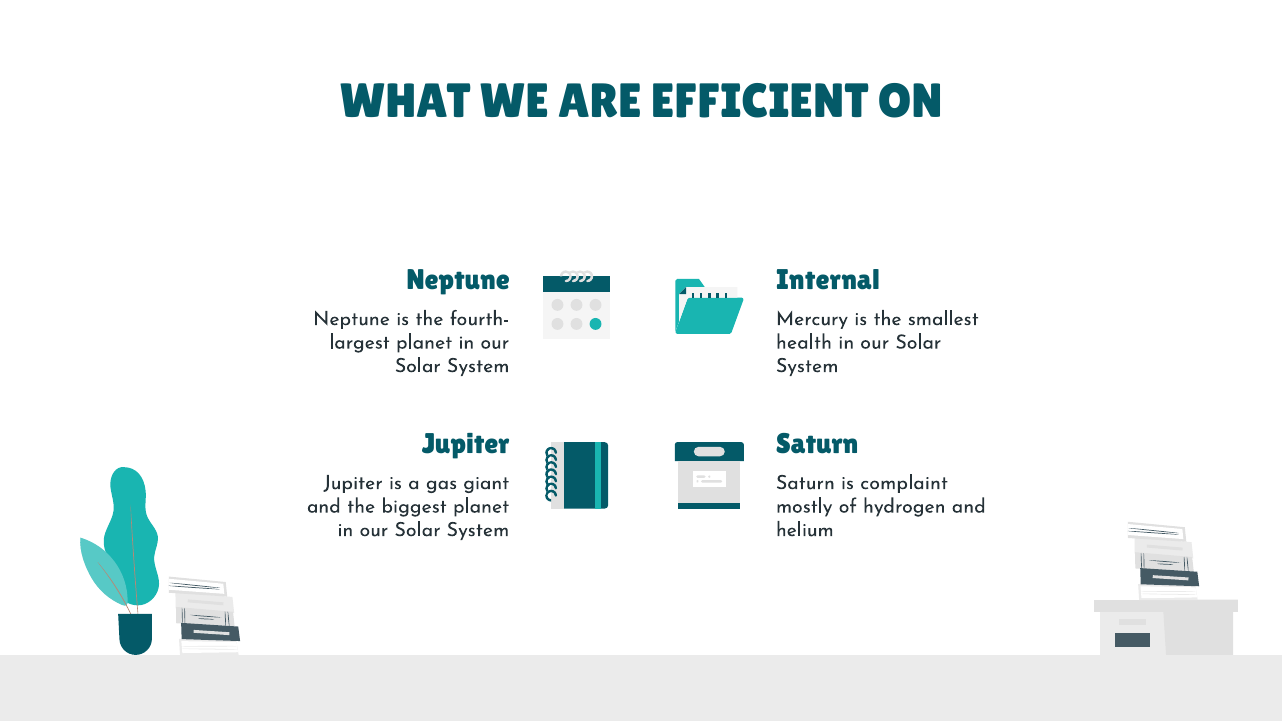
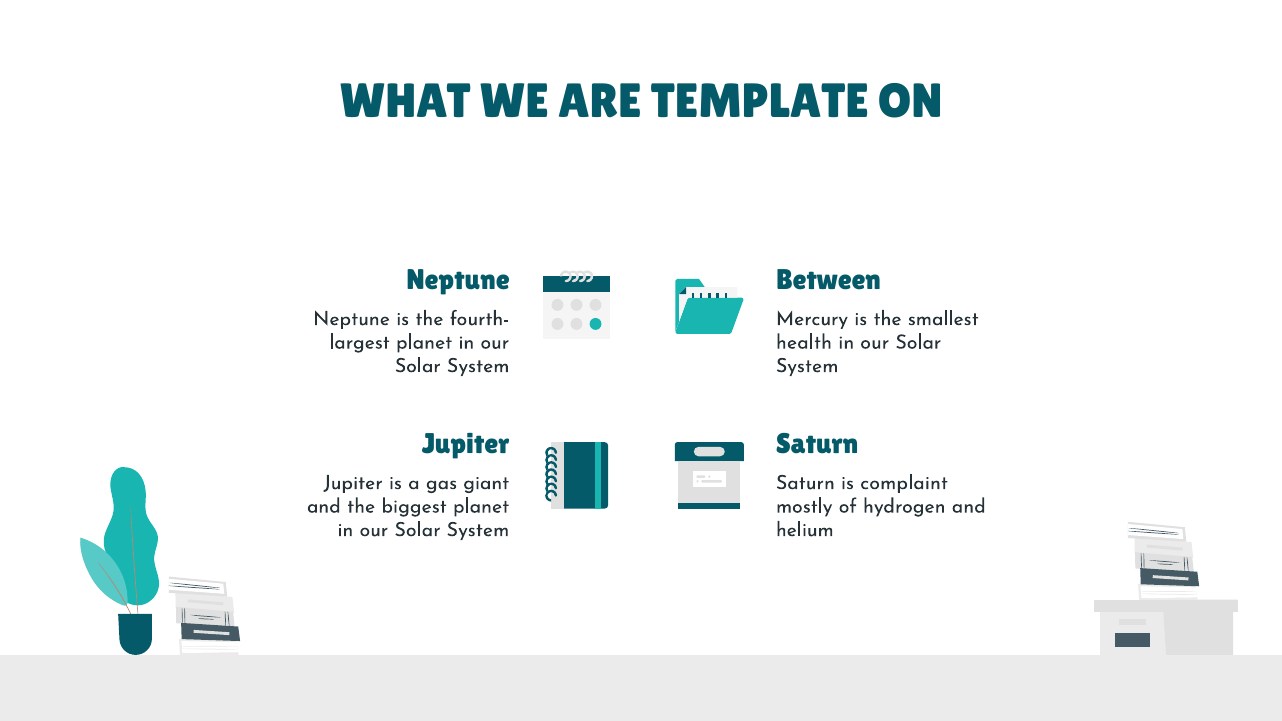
EFFICIENT: EFFICIENT -> TEMPLATE
Internal: Internal -> Between
